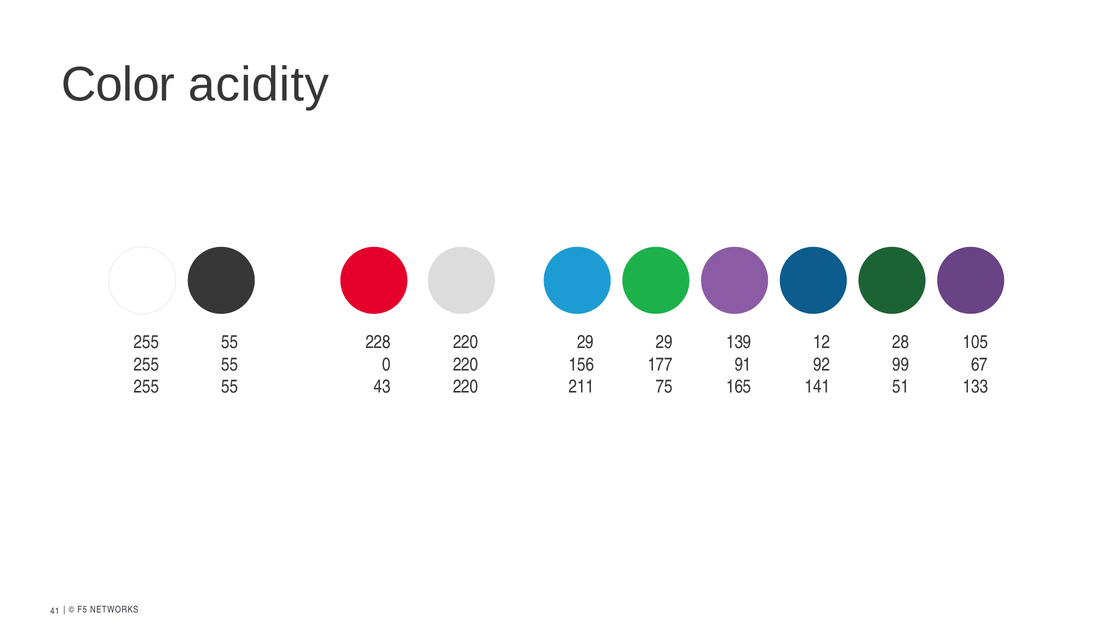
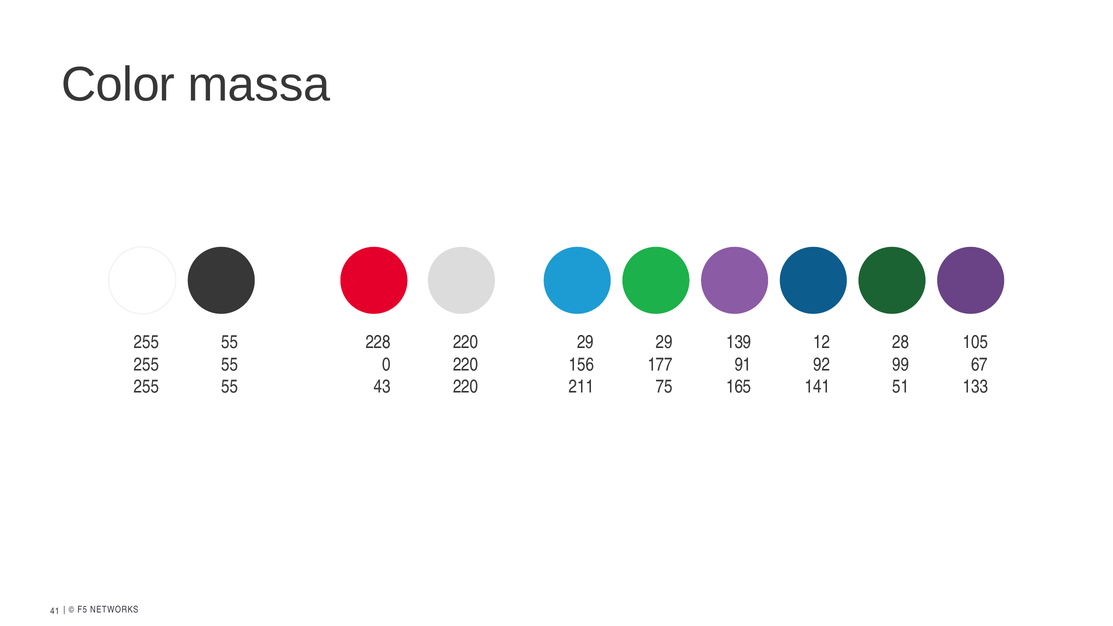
acidity: acidity -> massa
